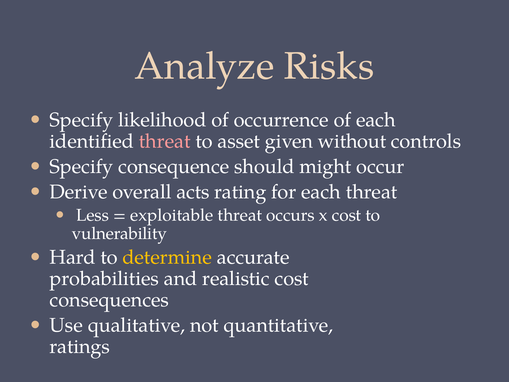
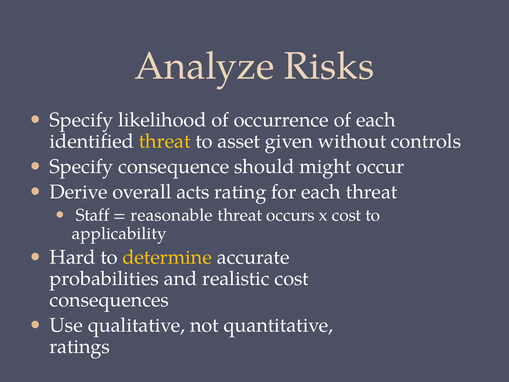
threat at (165, 141) colour: pink -> yellow
Less: Less -> Staff
exploitable: exploitable -> reasonable
vulnerability: vulnerability -> applicability
